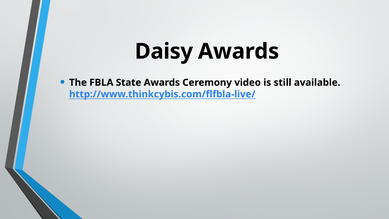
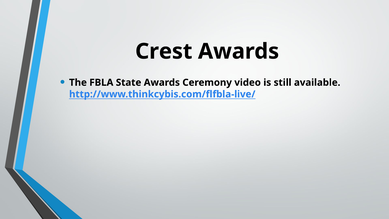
Daisy: Daisy -> Crest
